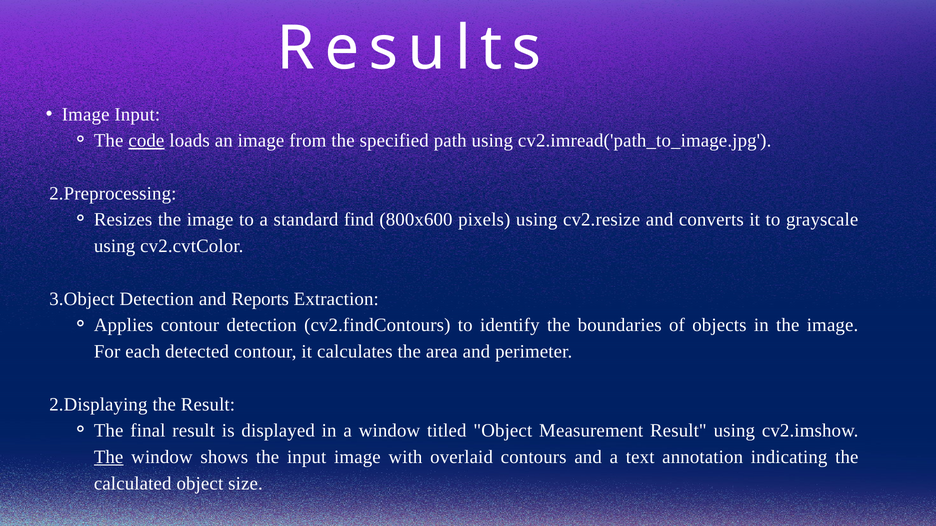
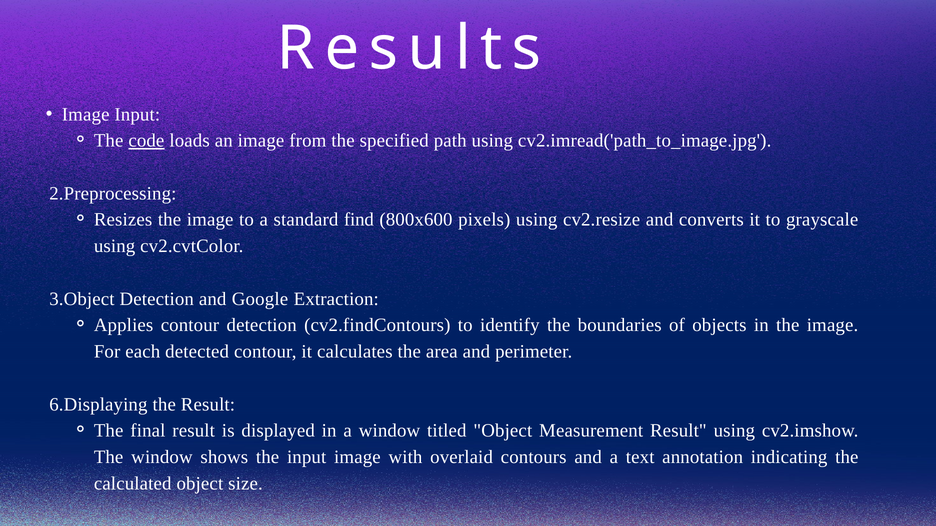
Reports: Reports -> Google
2.Displaying: 2.Displaying -> 6.Displaying
The at (109, 457) underline: present -> none
